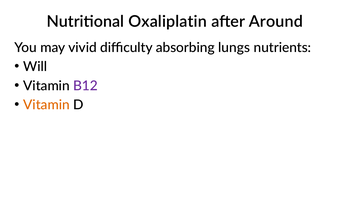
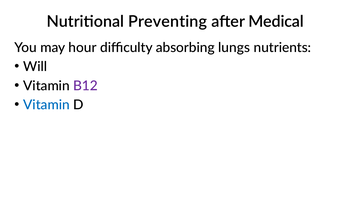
Oxaliplatin: Oxaliplatin -> Preventing
Around: Around -> Medical
vivid: vivid -> hour
Vitamin at (46, 105) colour: orange -> blue
